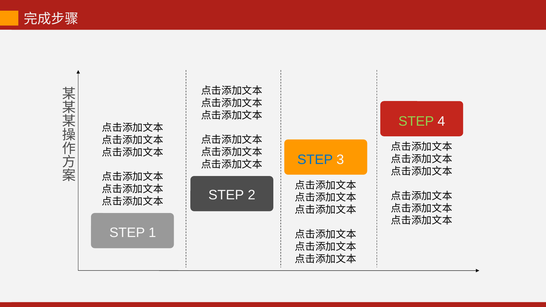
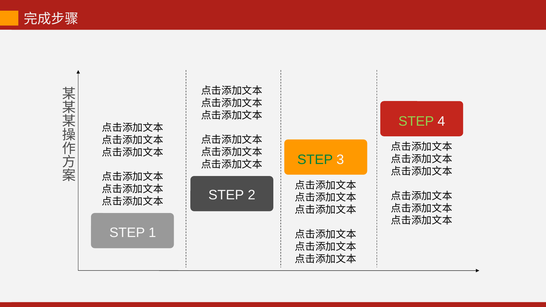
STEP at (315, 160) colour: blue -> green
